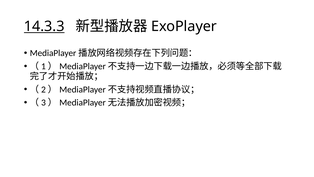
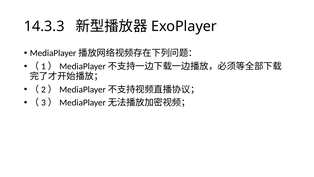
14.3.3 underline: present -> none
